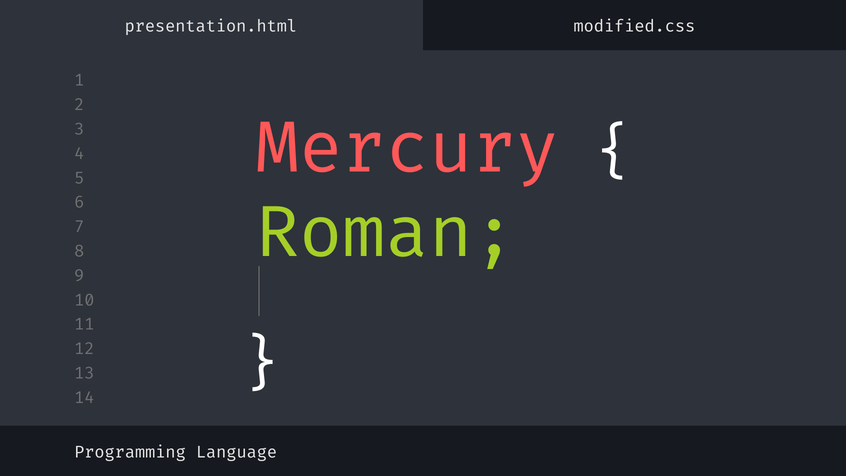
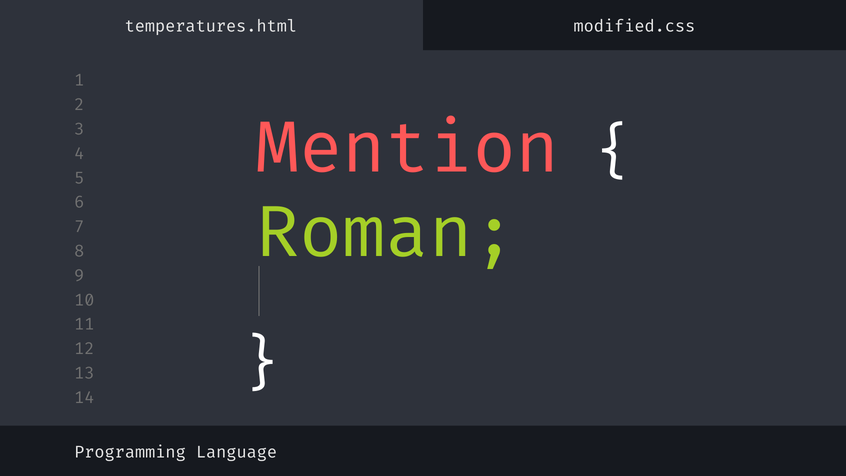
presentation.html: presentation.html -> temperatures.html
Mercury: Mercury -> Mention
